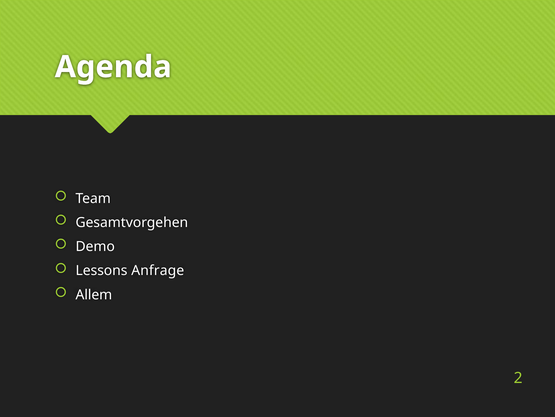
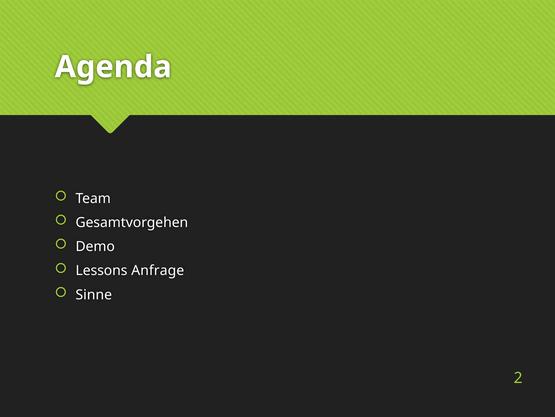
Allem: Allem -> Sinne
